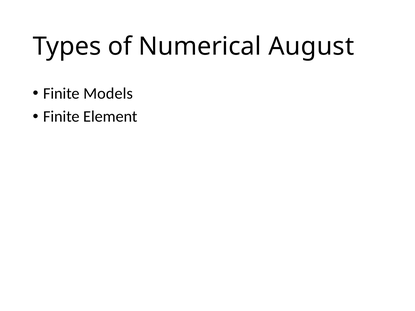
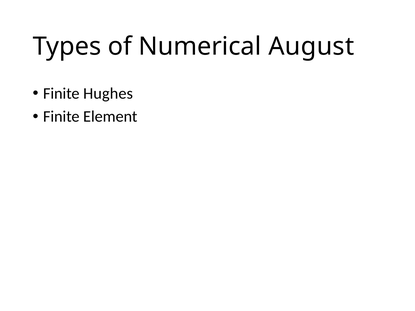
Models: Models -> Hughes
